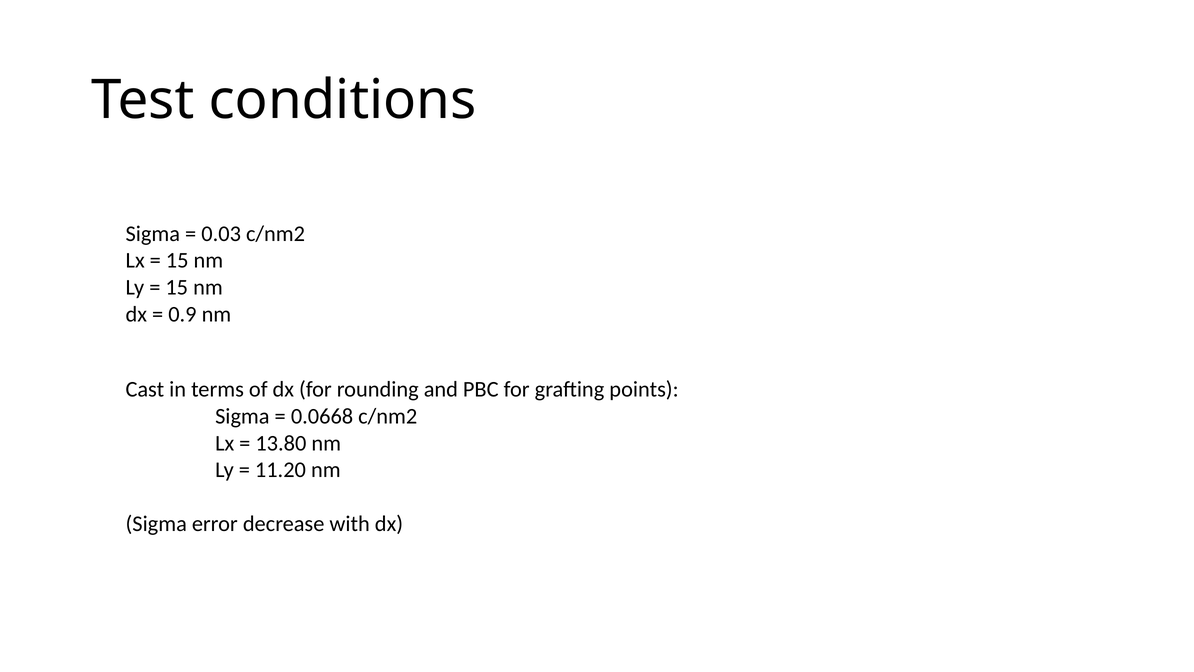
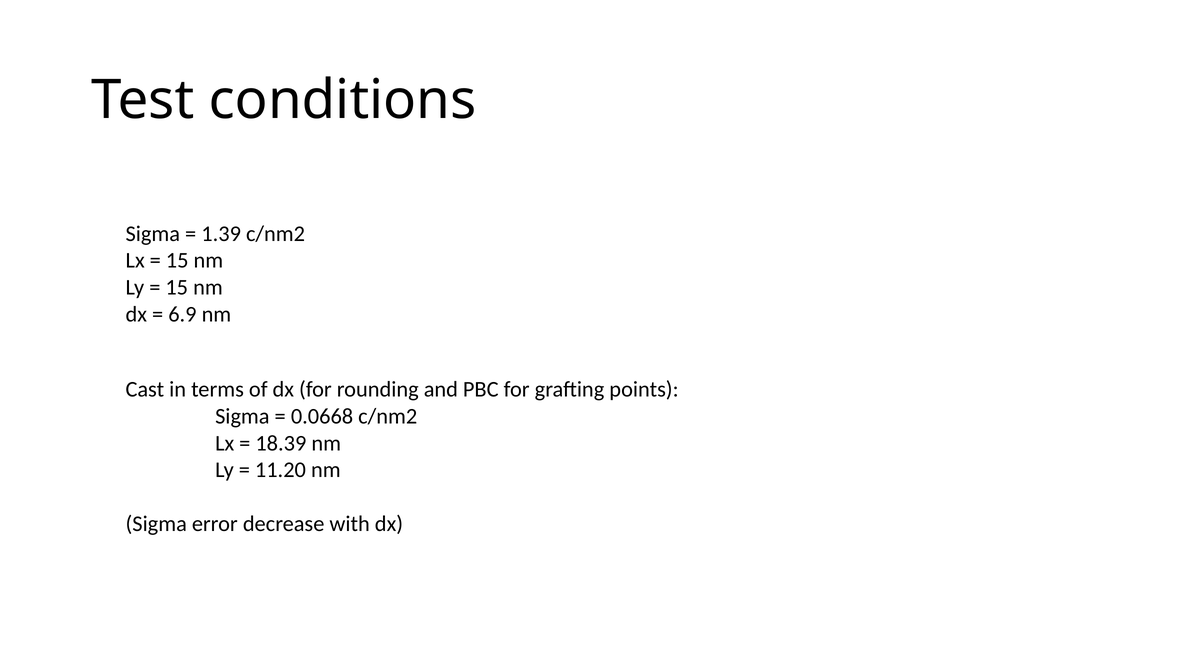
0.03: 0.03 -> 1.39
0.9: 0.9 -> 6.9
13.80: 13.80 -> 18.39
